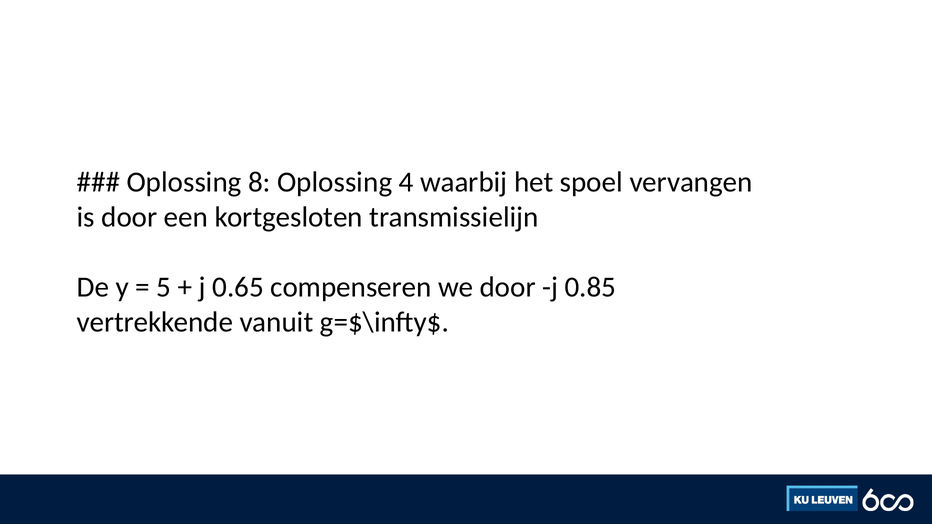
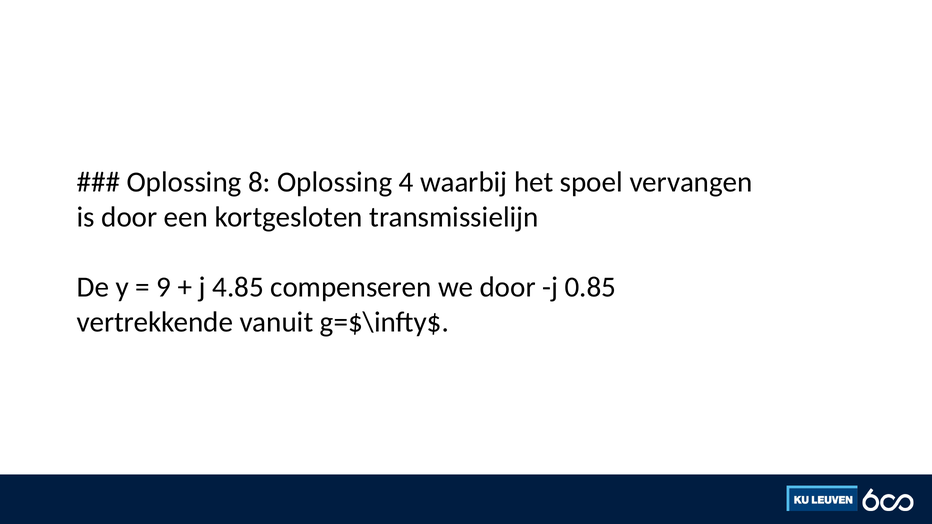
5: 5 -> 9
0.65: 0.65 -> 4.85
